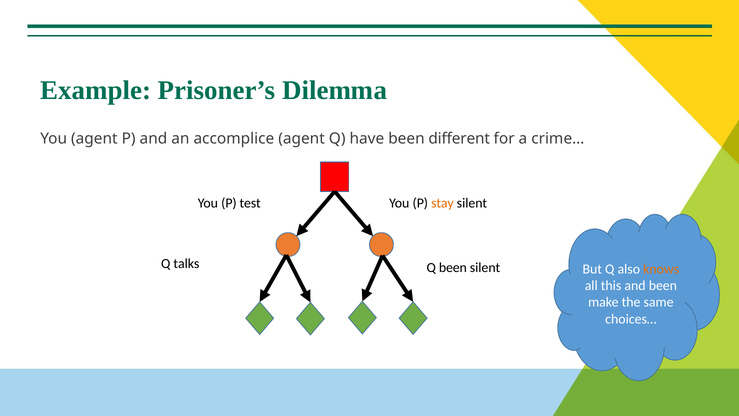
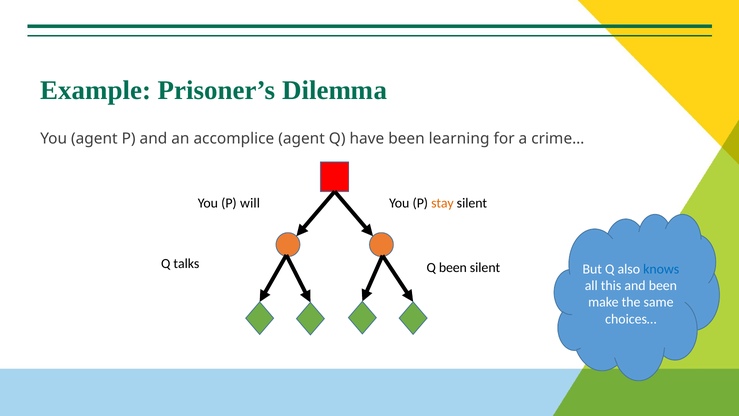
different: different -> learning
test: test -> will
knows colour: orange -> blue
